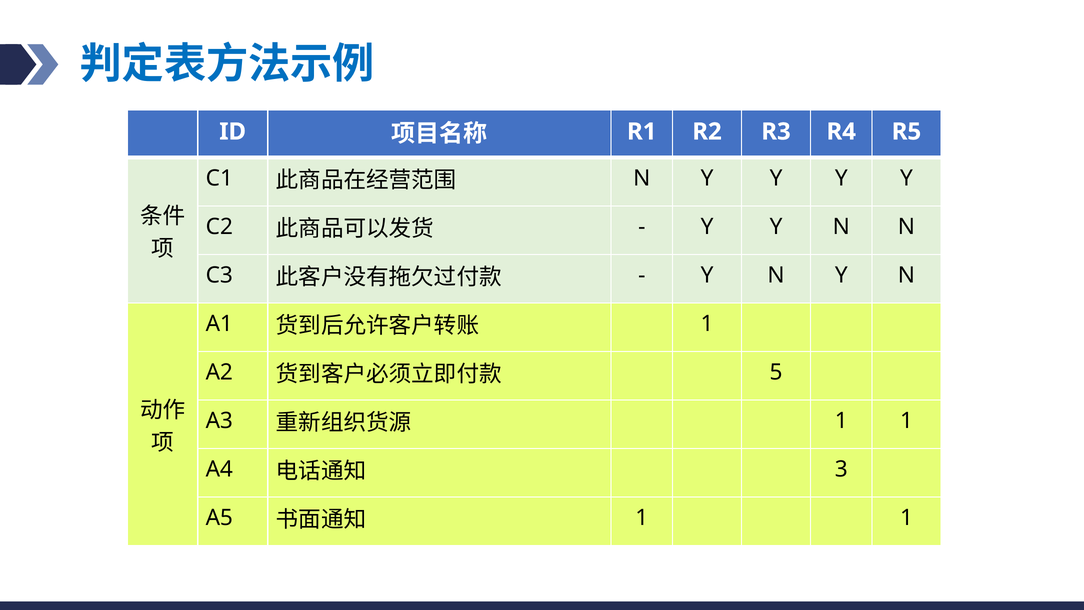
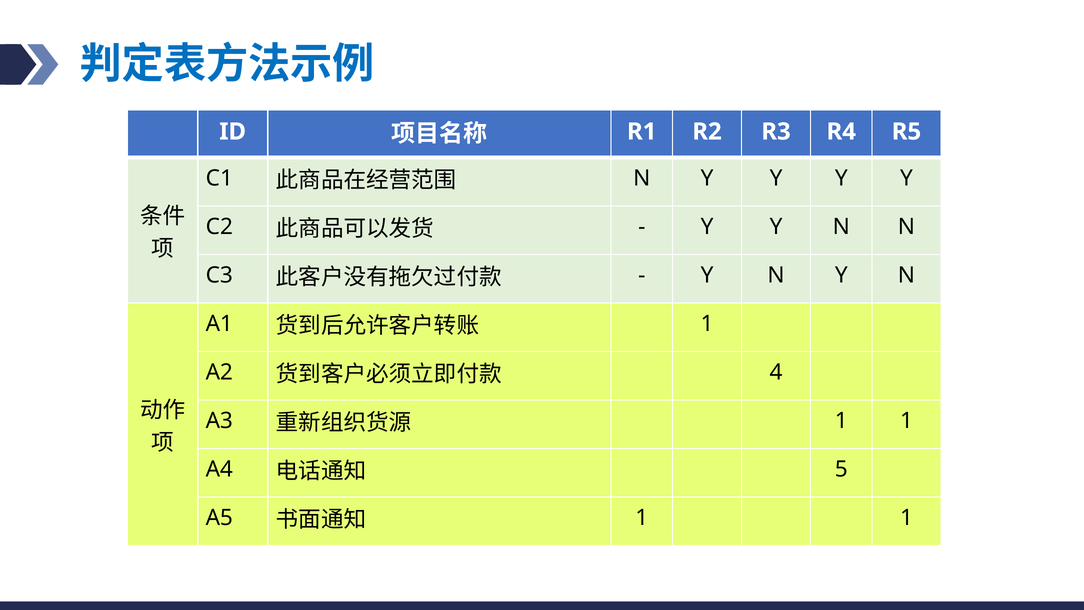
5: 5 -> 4
3: 3 -> 5
